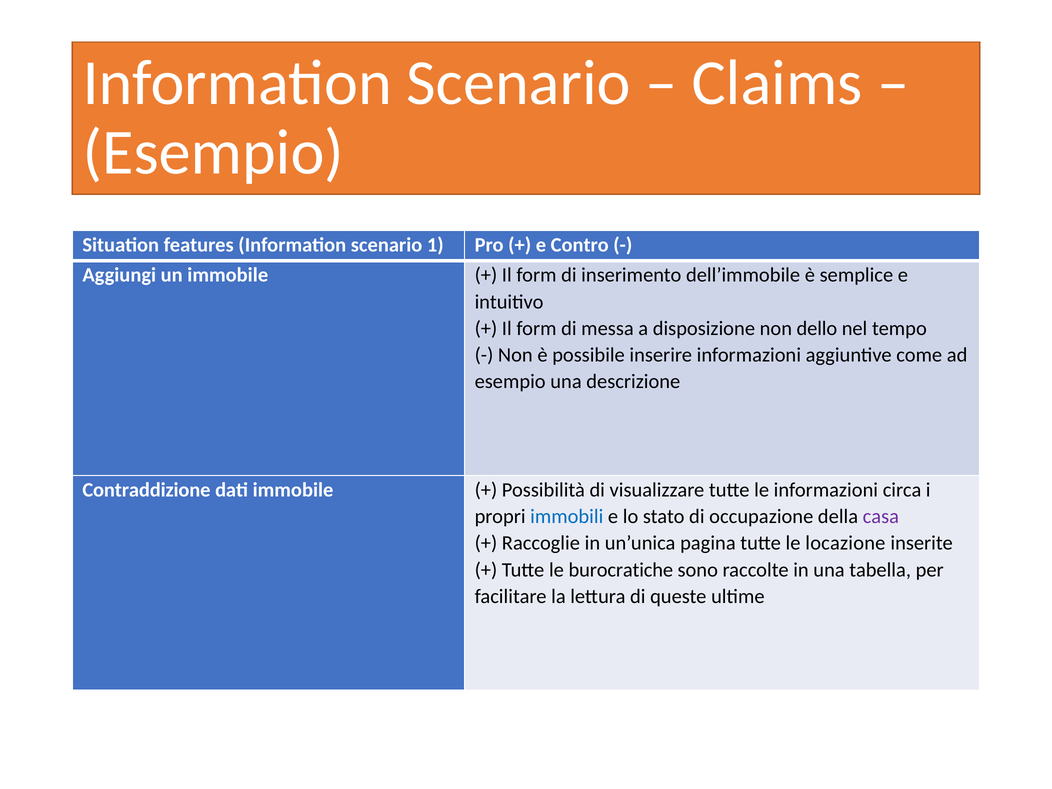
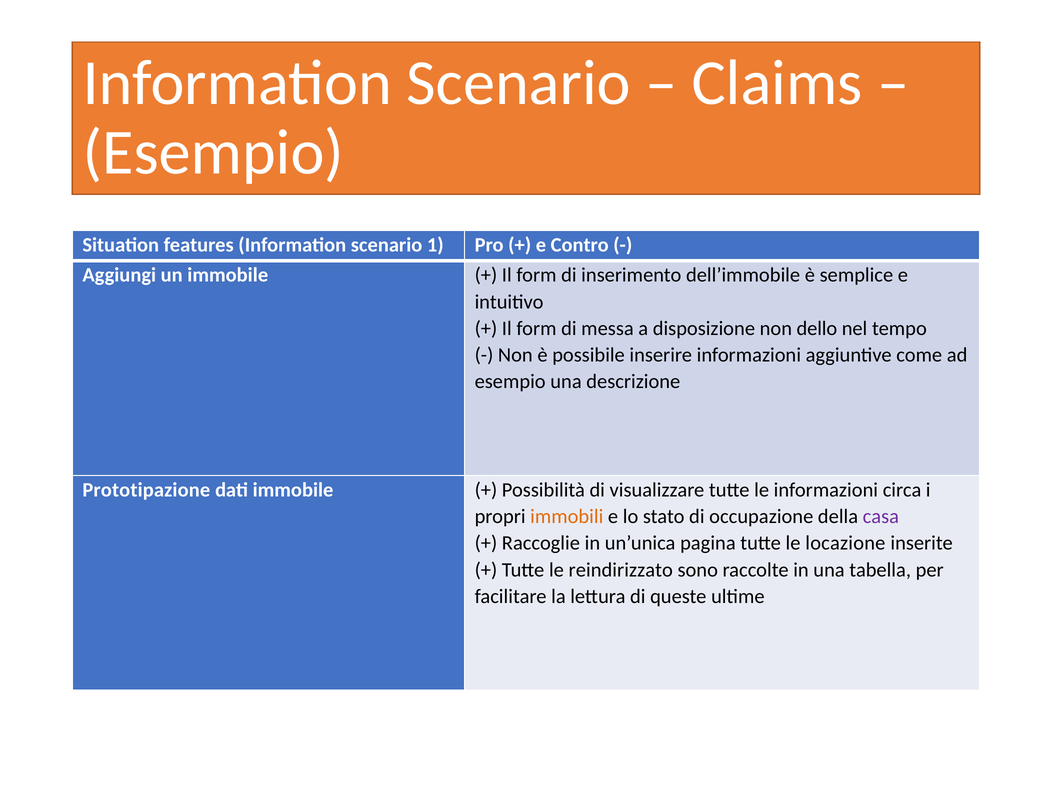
Contraddizione: Contraddizione -> Prototipazione
immobili colour: blue -> orange
burocratiche: burocratiche -> reindirizzato
